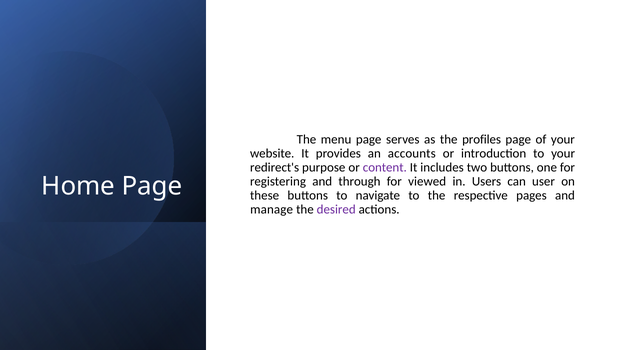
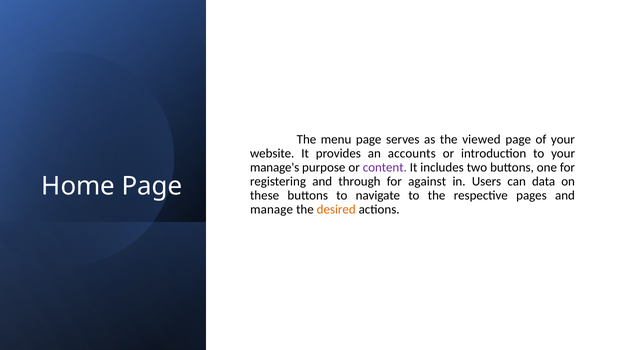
profiles: profiles -> viewed
redirect's: redirect's -> manage's
viewed: viewed -> against
user: user -> data
desired colour: purple -> orange
